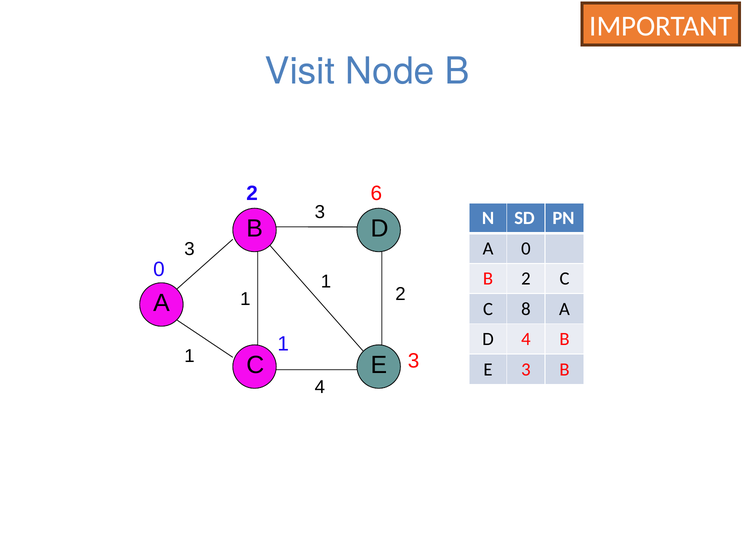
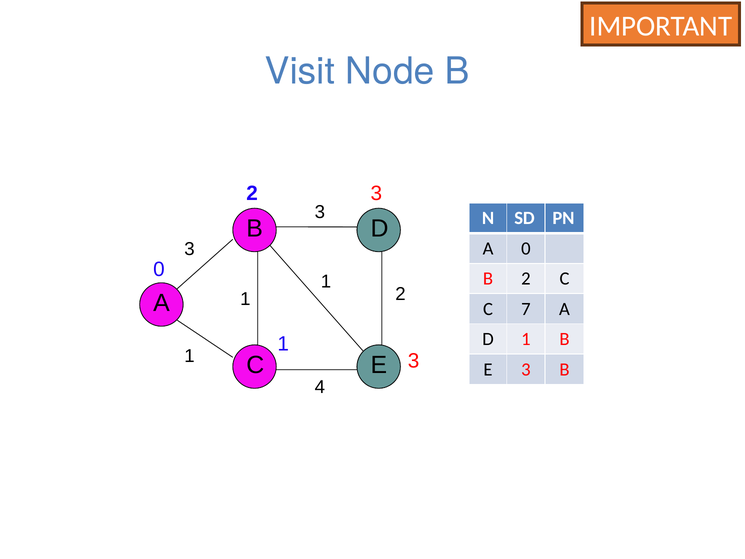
2 6: 6 -> 3
8: 8 -> 7
4 at (526, 339): 4 -> 1
